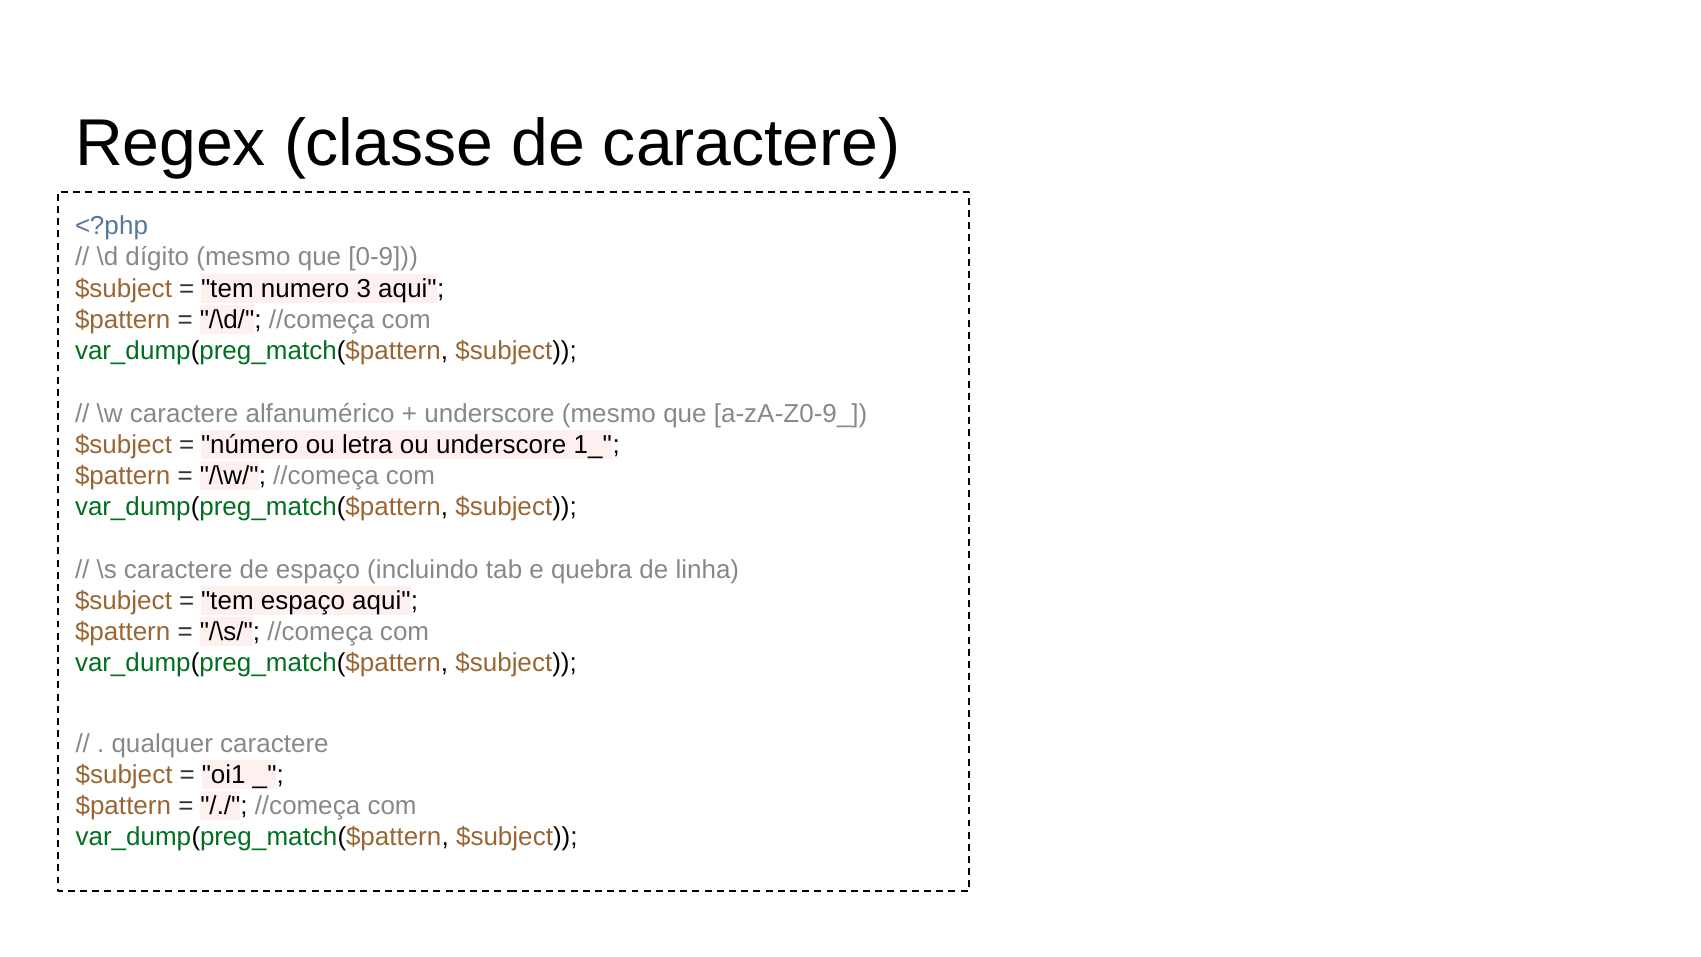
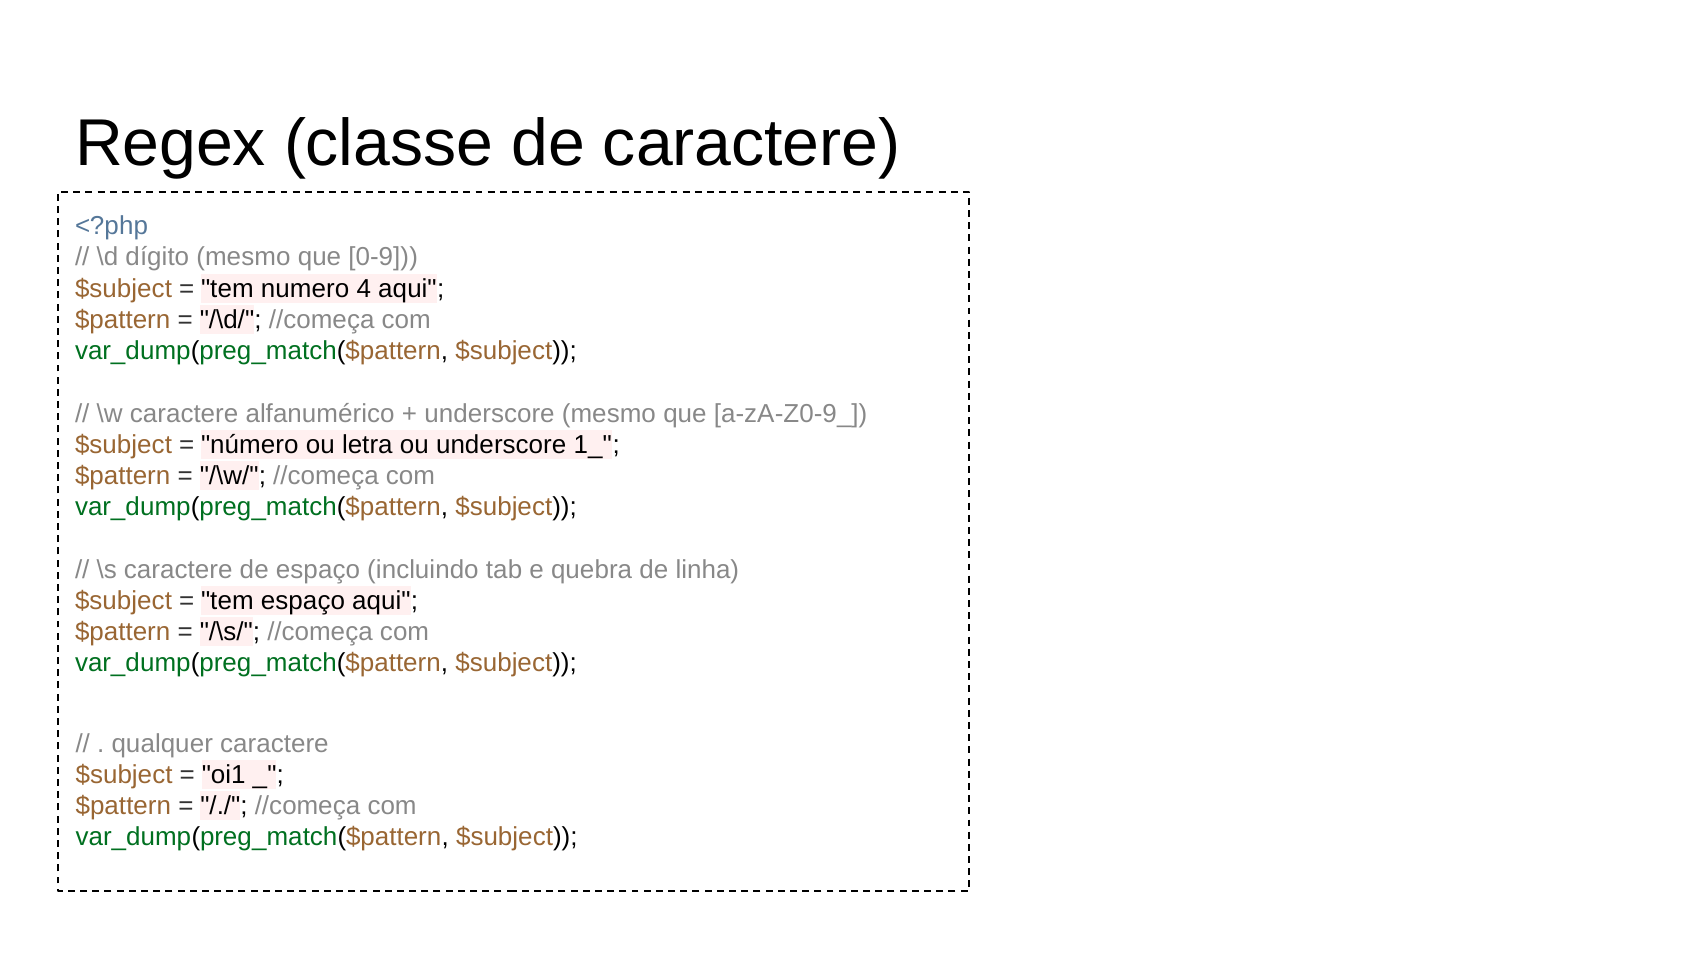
3: 3 -> 4
